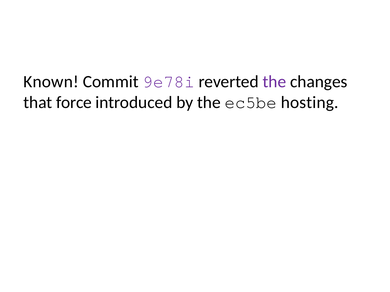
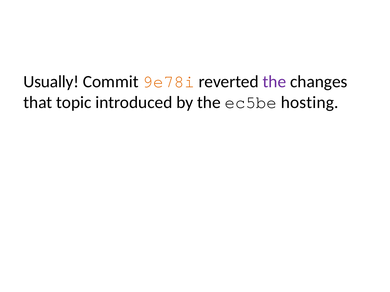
Known: Known -> Usually
9e78i colour: purple -> orange
force: force -> topic
